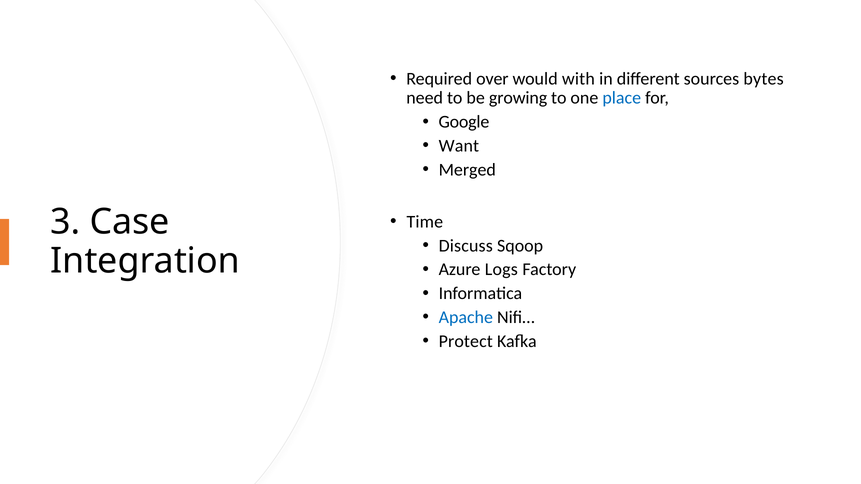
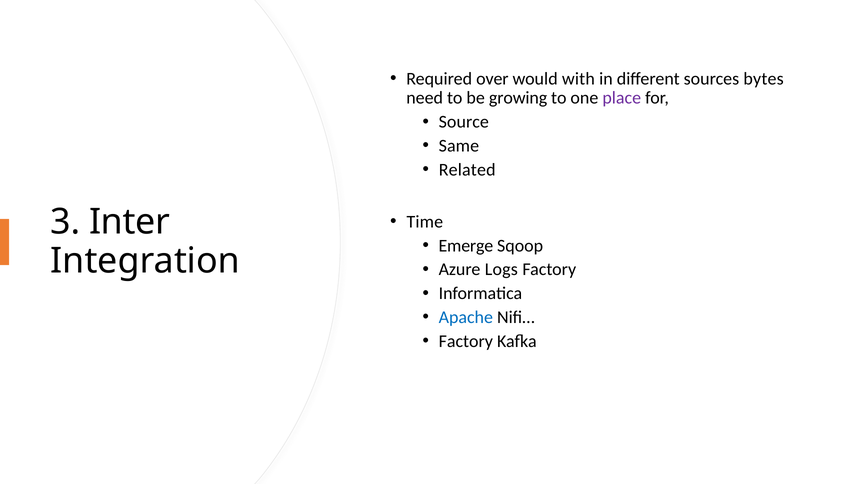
place colour: blue -> purple
Google: Google -> Source
Want: Want -> Same
Merged: Merged -> Related
Case: Case -> Inter
Discuss: Discuss -> Emerge
Protect at (466, 341): Protect -> Factory
